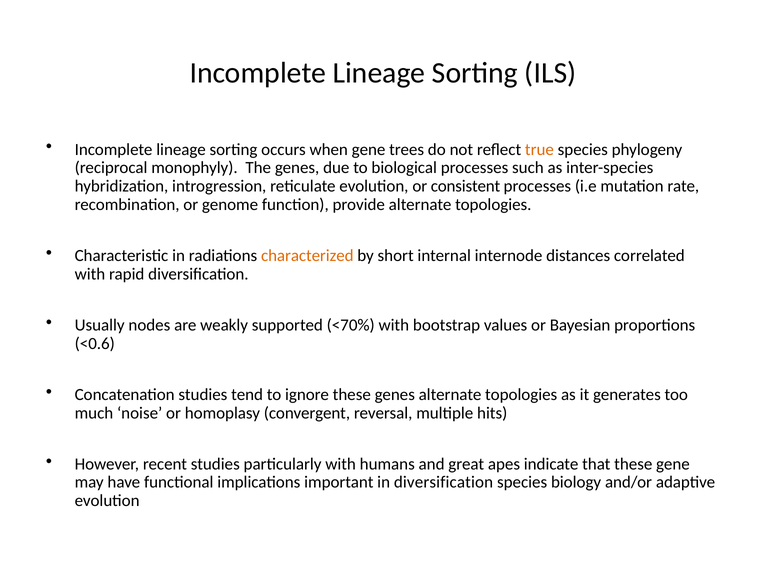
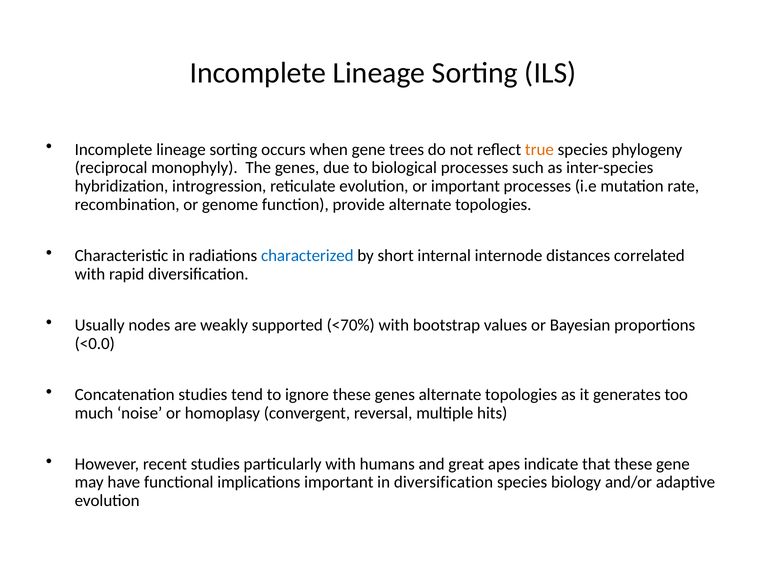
or consistent: consistent -> important
characterized colour: orange -> blue
<0.6: <0.6 -> <0.0
